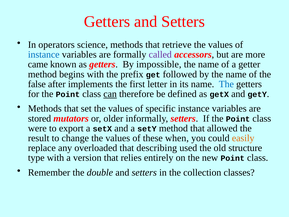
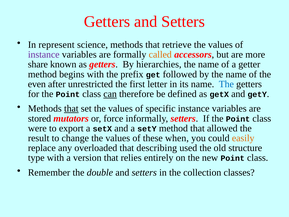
operators: operators -> represent
instance at (44, 54) colour: blue -> purple
called colour: purple -> orange
came: came -> share
impossible: impossible -> hierarchies
false: false -> even
implements: implements -> unrestricted
that at (71, 108) underline: none -> present
older: older -> force
